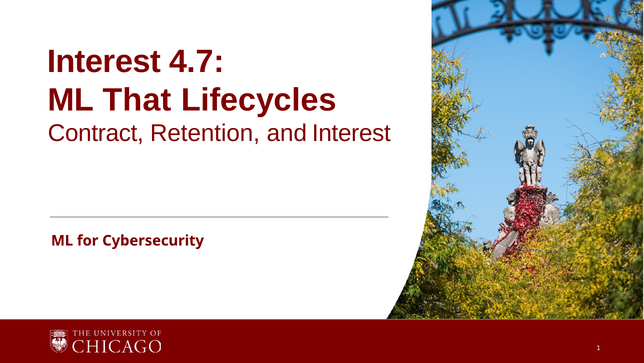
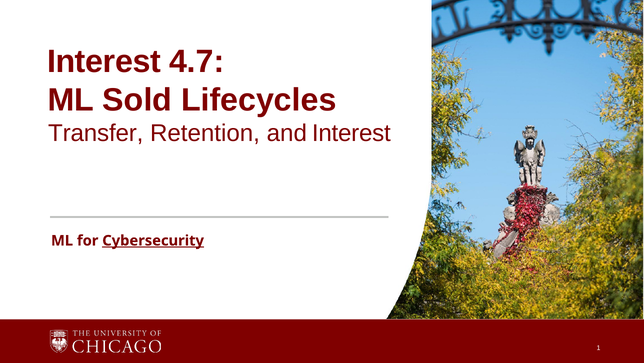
That: That -> Sold
Contract: Contract -> Transfer
Cybersecurity underline: none -> present
